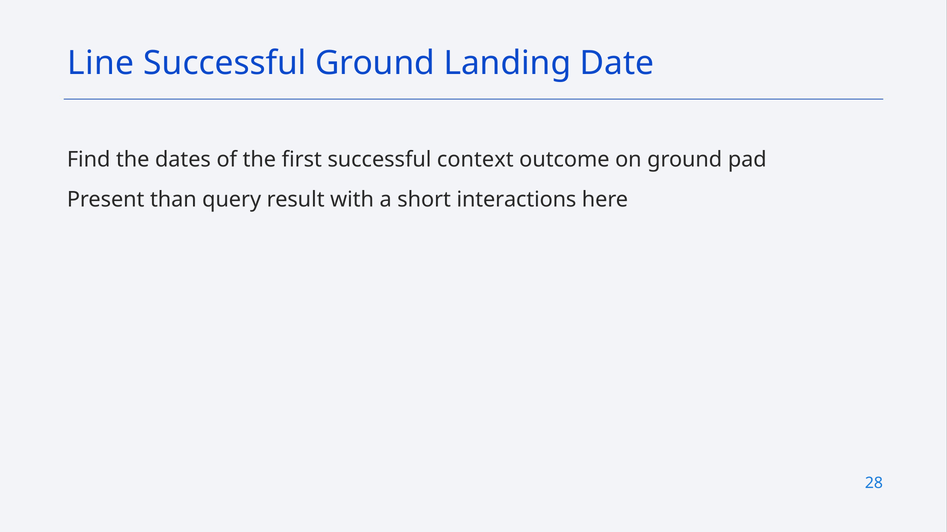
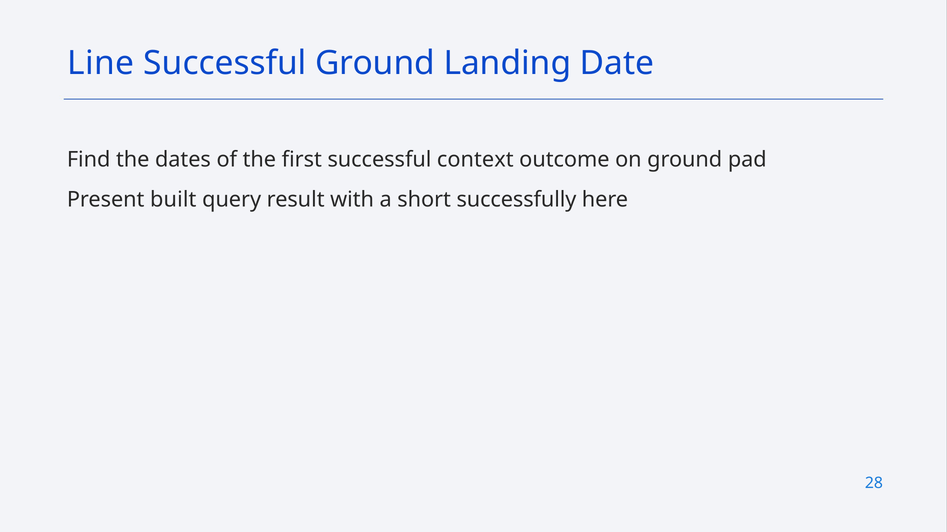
than: than -> built
interactions: interactions -> successfully
